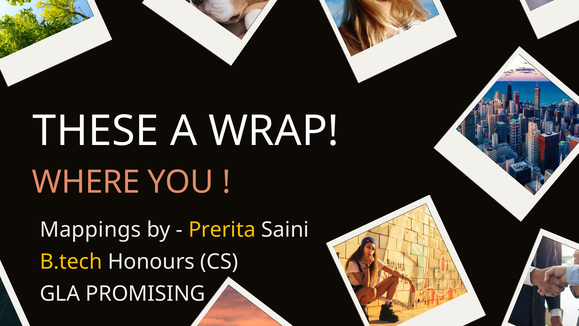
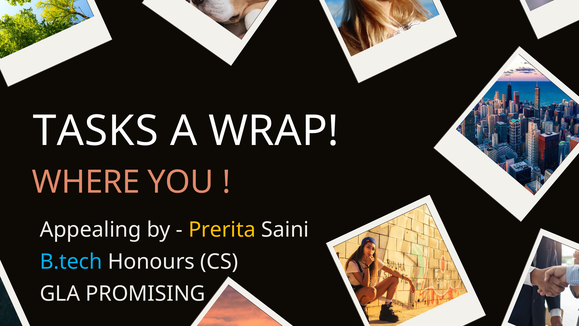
THESE: THESE -> TASKS
Mappings: Mappings -> Appealing
B.tech colour: yellow -> light blue
